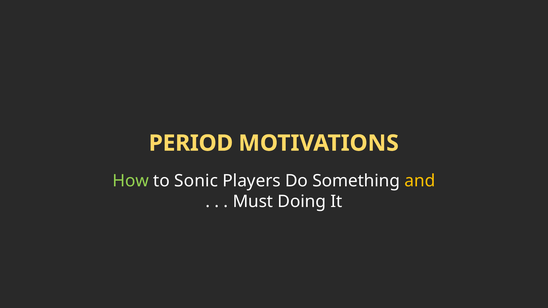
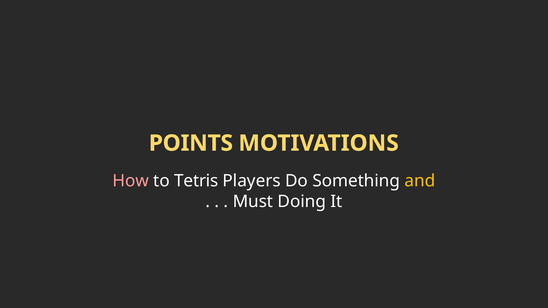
PERIOD: PERIOD -> POINTS
How colour: light green -> pink
Sonic: Sonic -> Tetris
